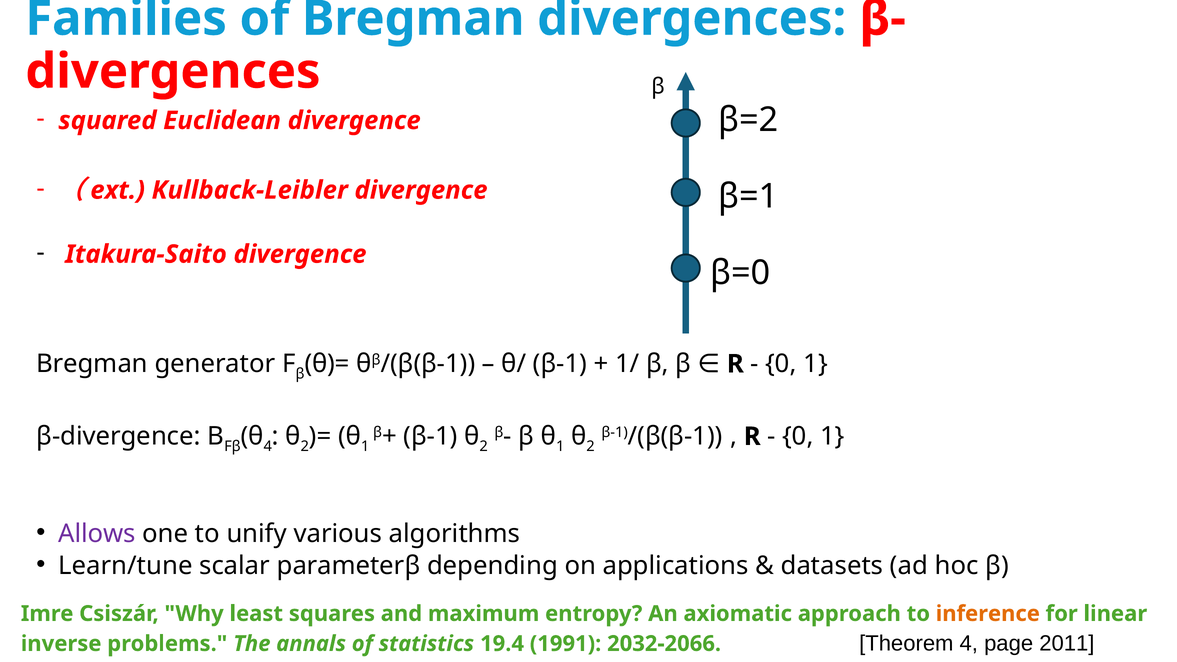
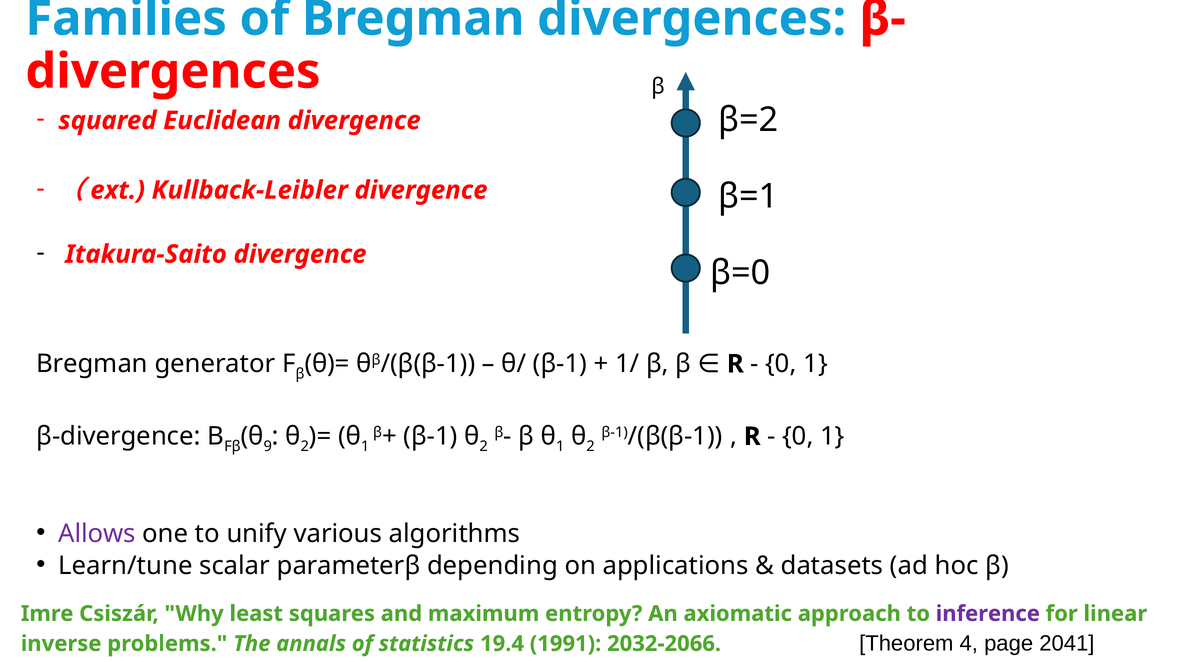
4 at (268, 446): 4 -> 9
inference colour: orange -> purple
2011: 2011 -> 2041
